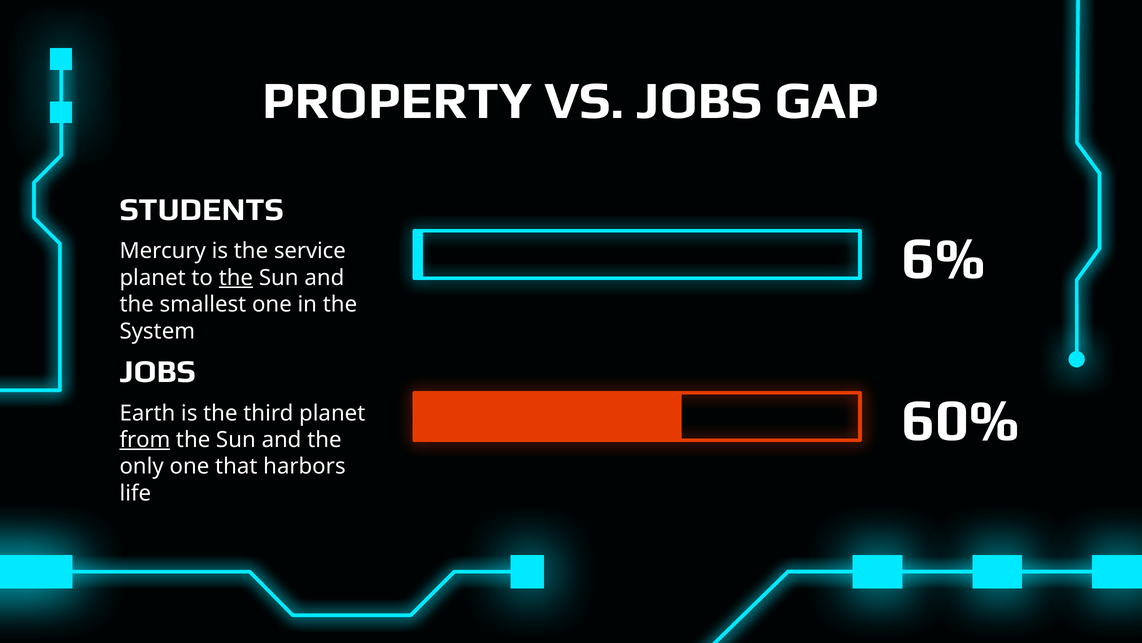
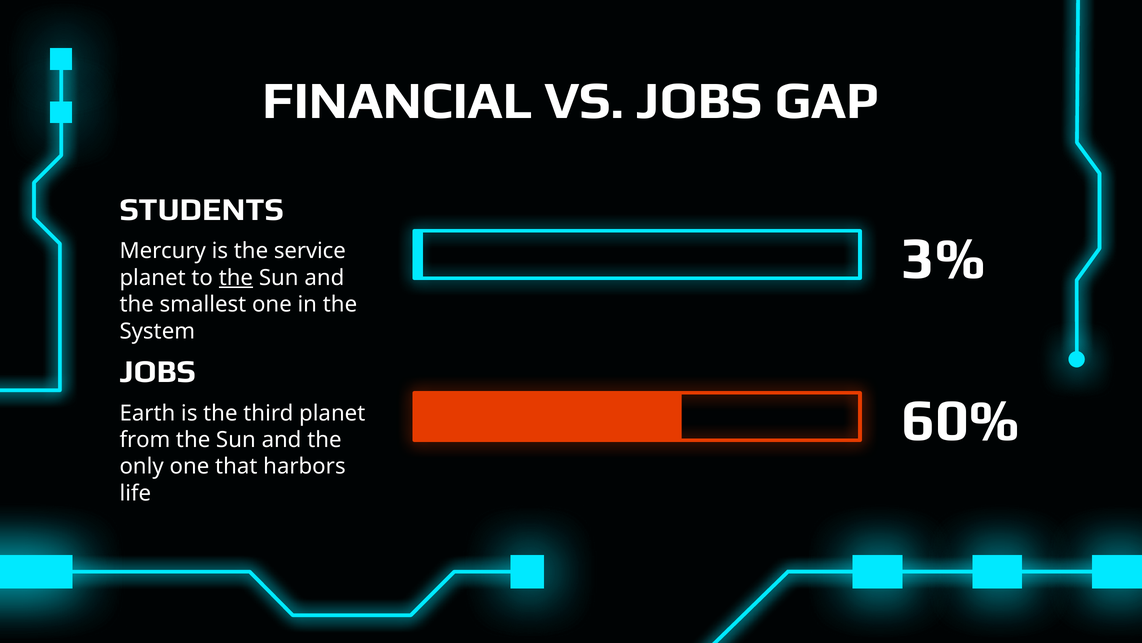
PROPERTY: PROPERTY -> FINANCIAL
6%: 6% -> 3%
from underline: present -> none
